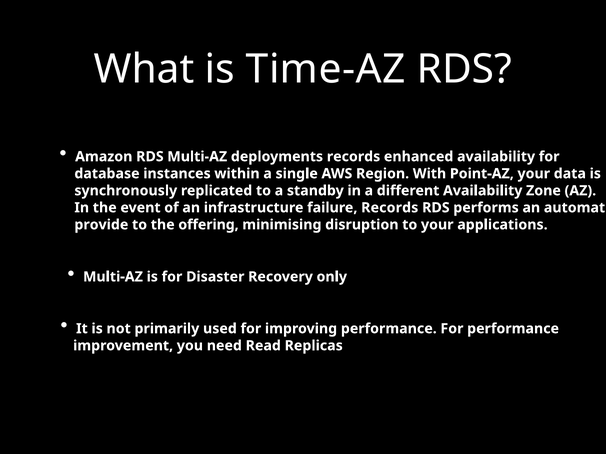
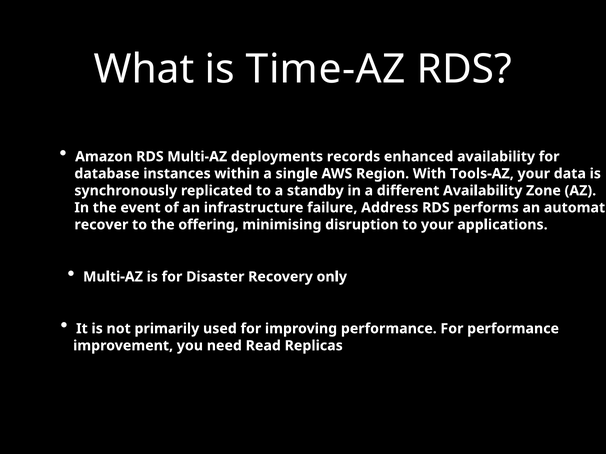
Point-AZ: Point-AZ -> Tools-AZ
failure Records: Records -> Address
provide: provide -> recover
